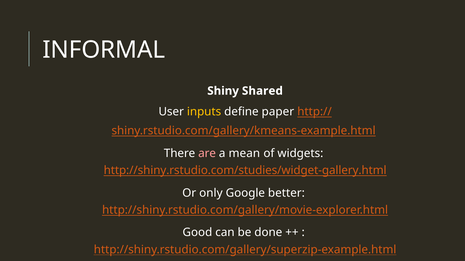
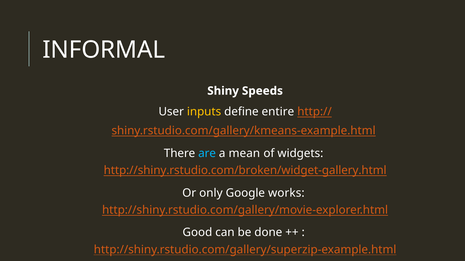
Shared: Shared -> Speeds
paper: paper -> entire
are colour: pink -> light blue
http://shiny.rstudio.com/studies/widget-gallery.html: http://shiny.rstudio.com/studies/widget-gallery.html -> http://shiny.rstudio.com/broken/widget-gallery.html
better: better -> works
